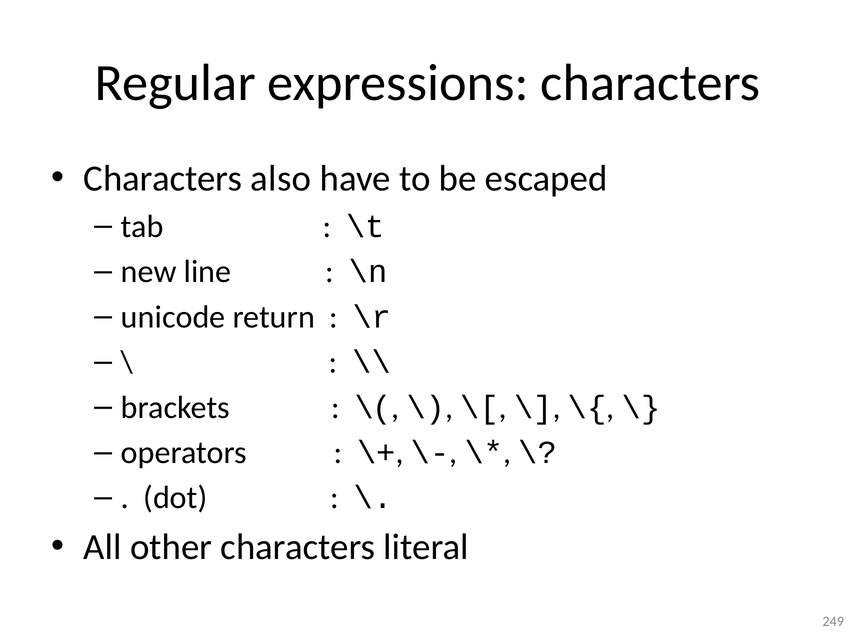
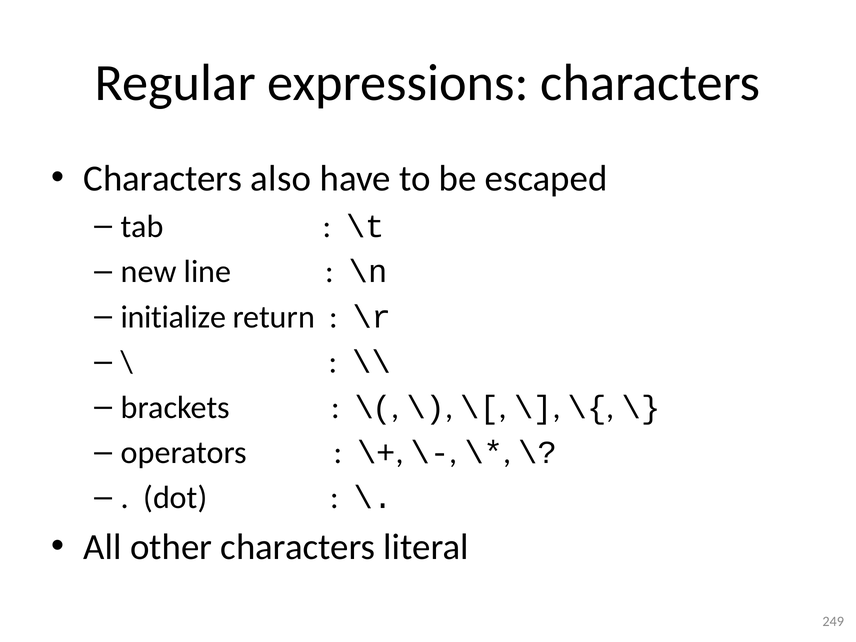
unicode: unicode -> initialize
